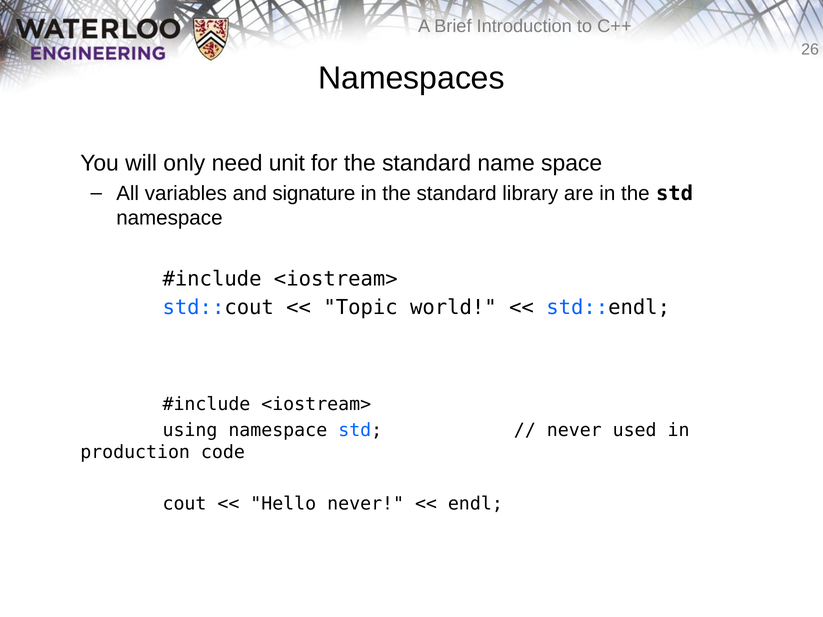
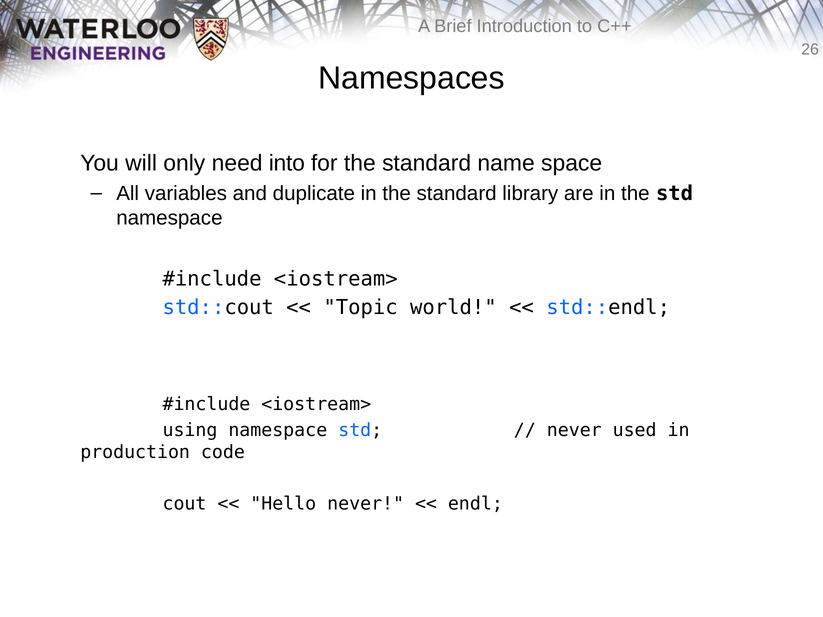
unit: unit -> into
signature: signature -> duplicate
